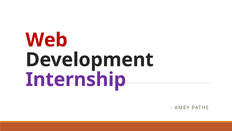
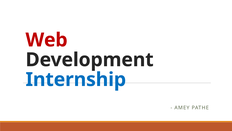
Internship colour: purple -> blue
